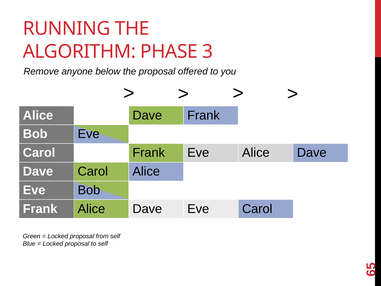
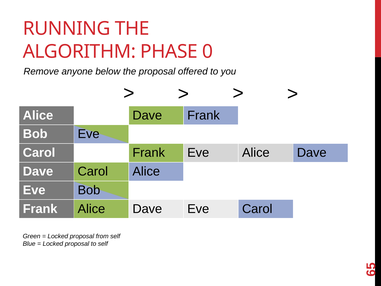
3: 3 -> 0
